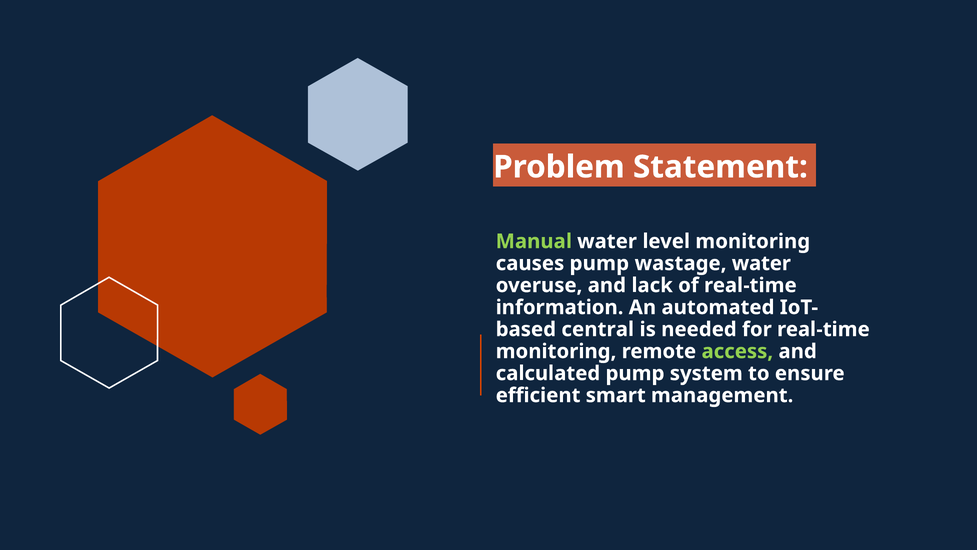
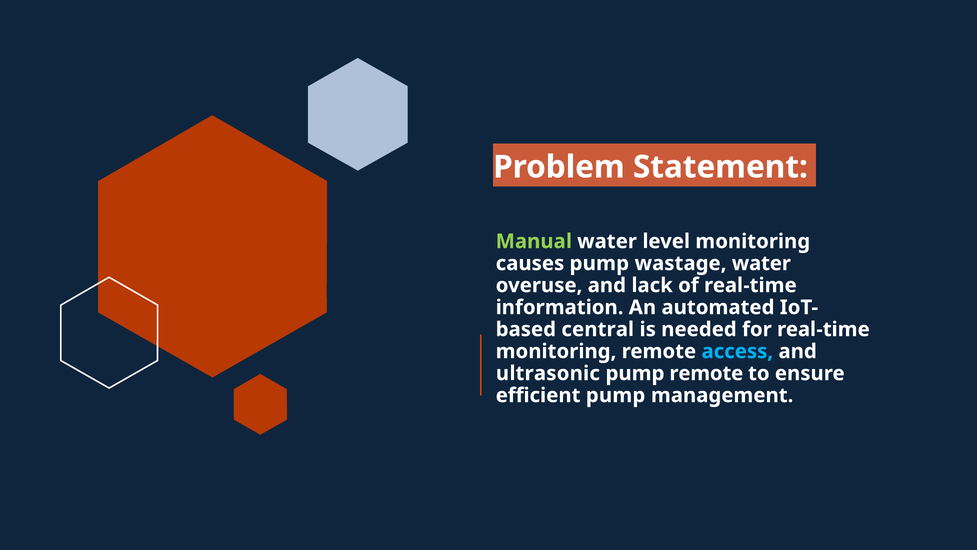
access colour: light green -> light blue
calculated: calculated -> ultrasonic
pump system: system -> remote
efficient smart: smart -> pump
